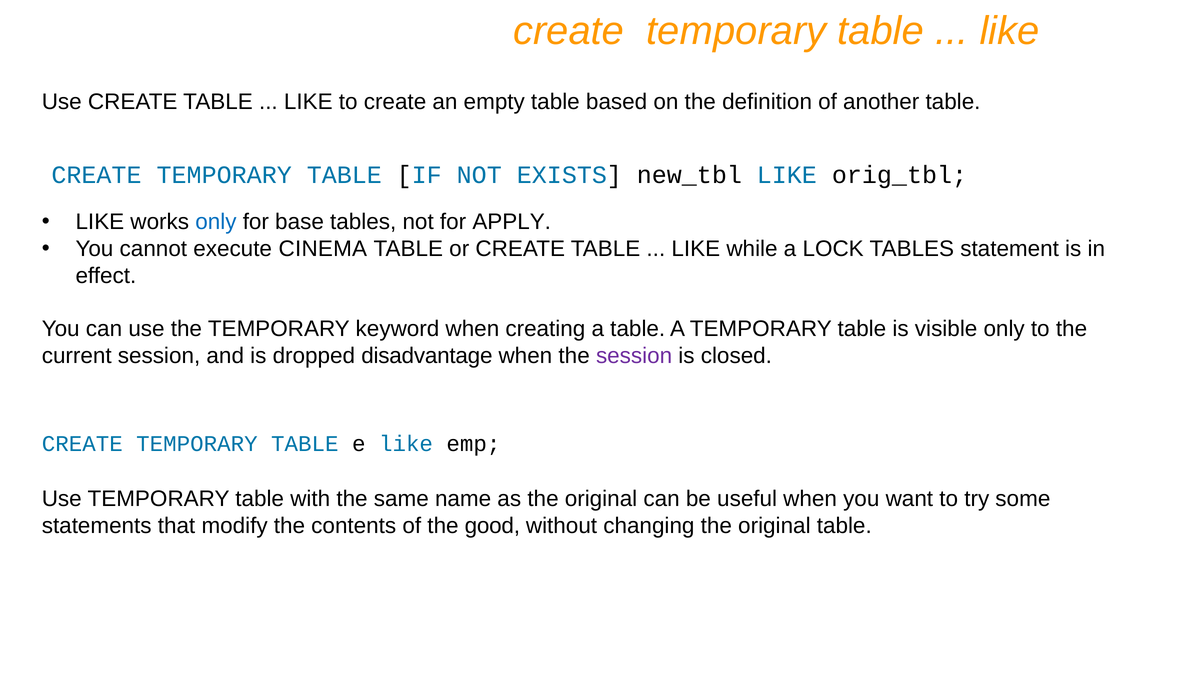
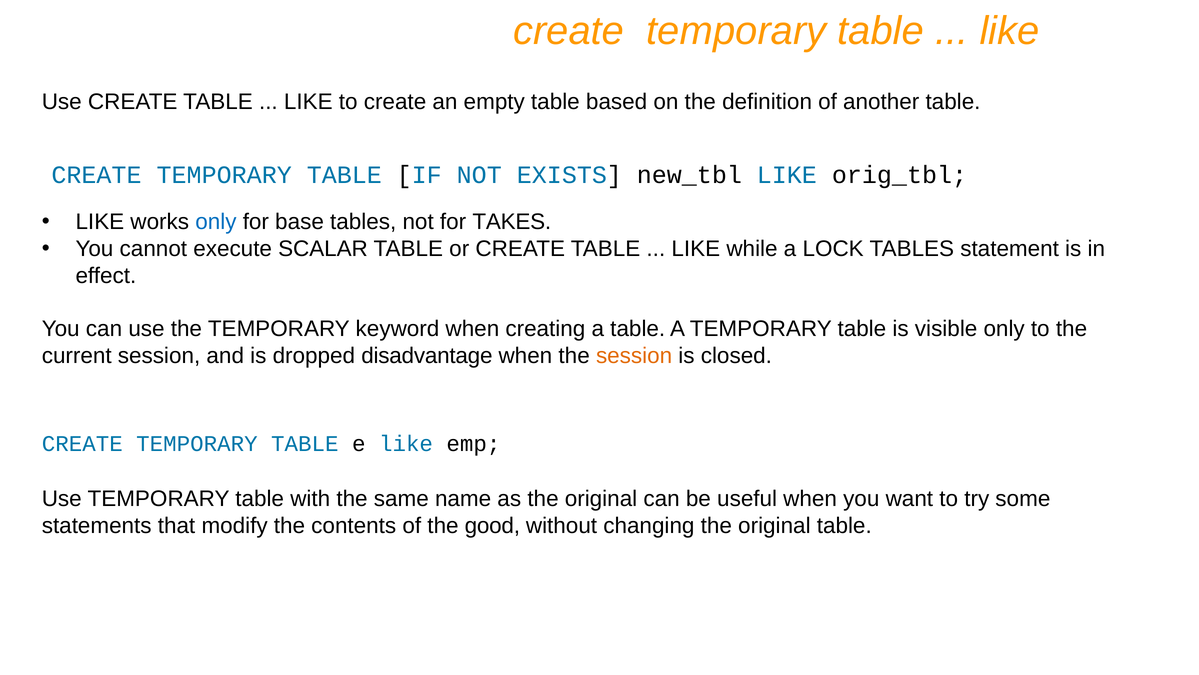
APPLY: APPLY -> TAKES
CINEMA: CINEMA -> SCALAR
session at (634, 356) colour: purple -> orange
